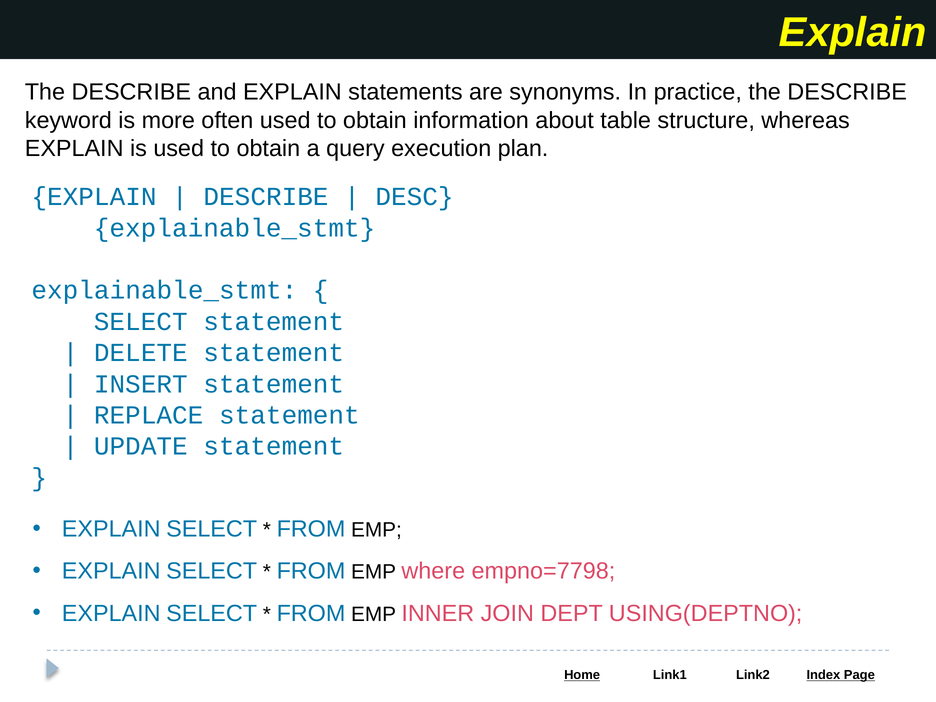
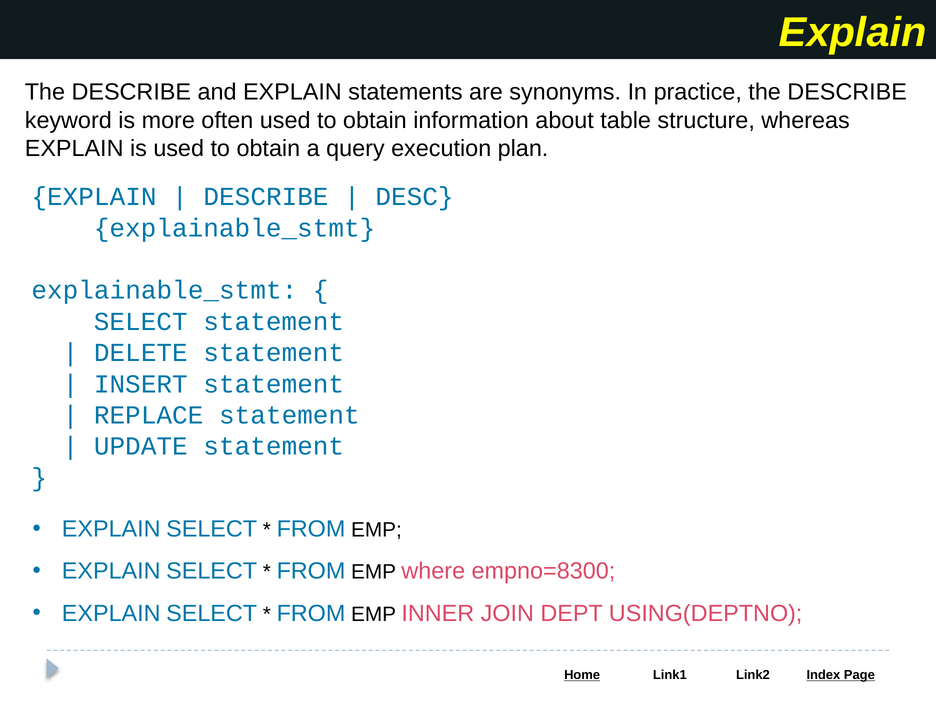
empno=7798: empno=7798 -> empno=8300
